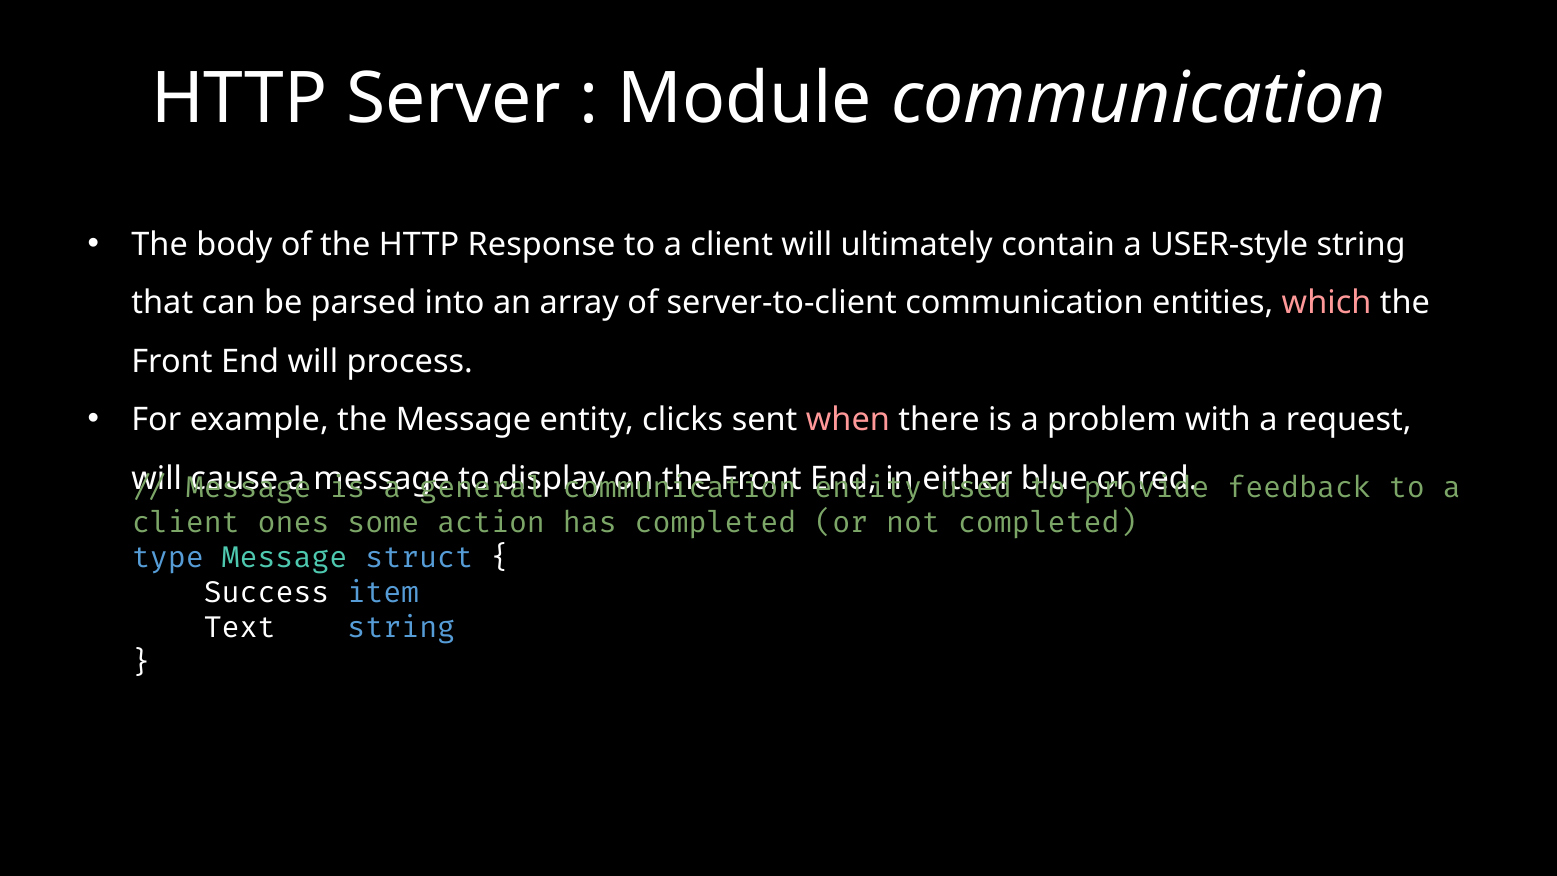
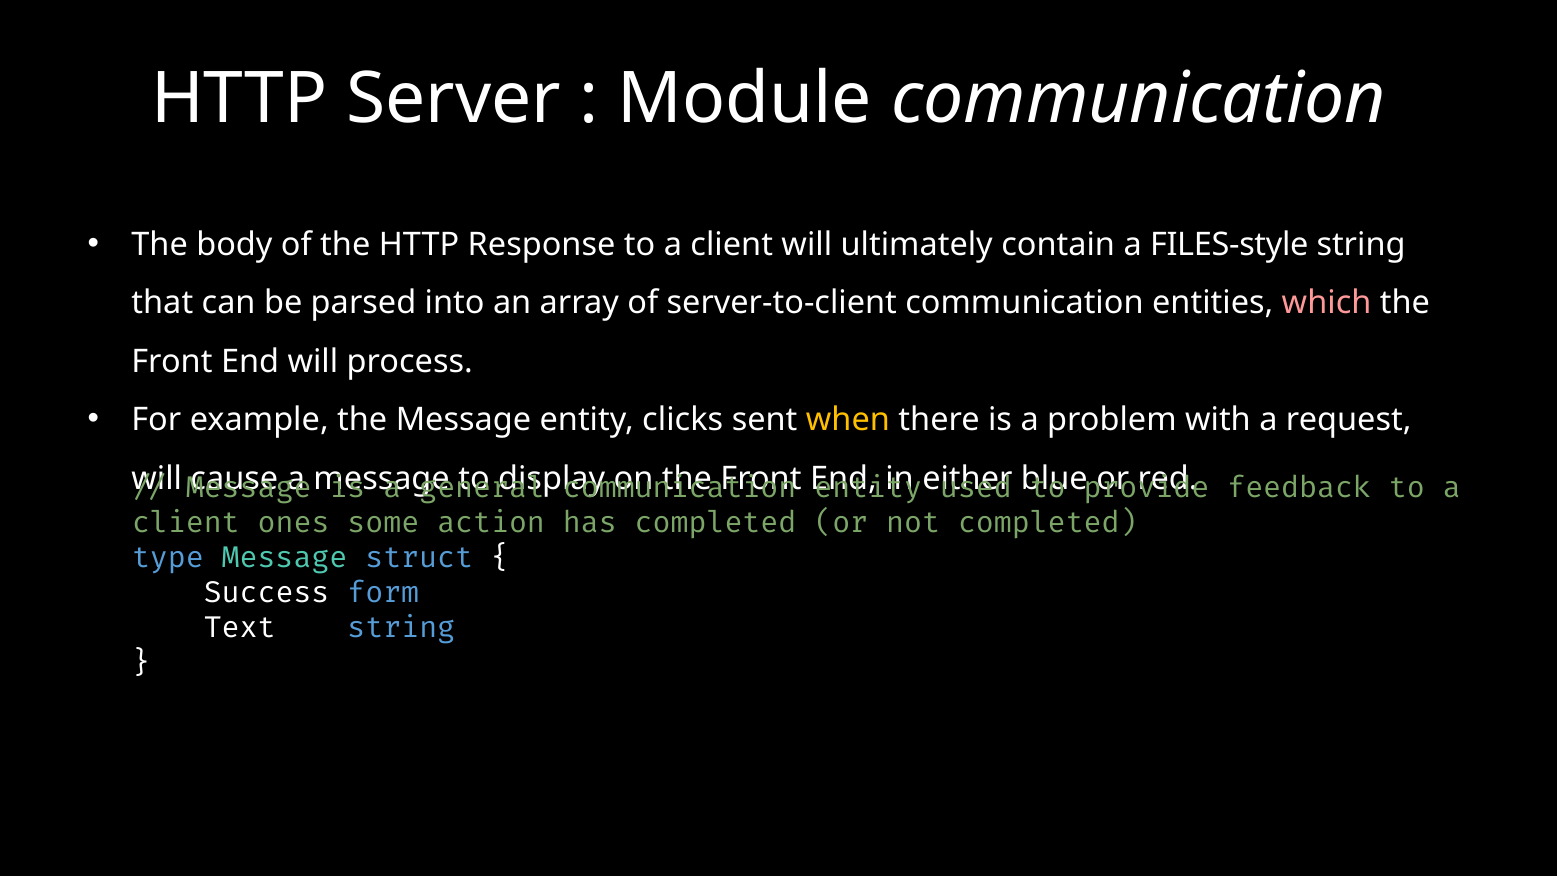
USER-style: USER-style -> FILES-style
when colour: pink -> yellow
item: item -> form
